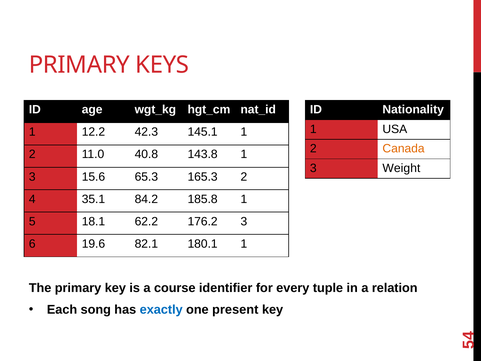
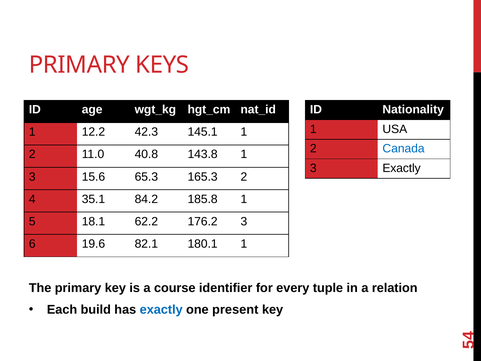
Canada colour: orange -> blue
3 Weight: Weight -> Exactly
song: song -> build
